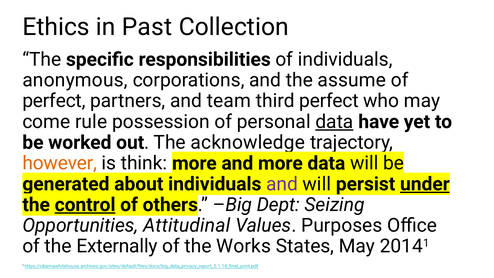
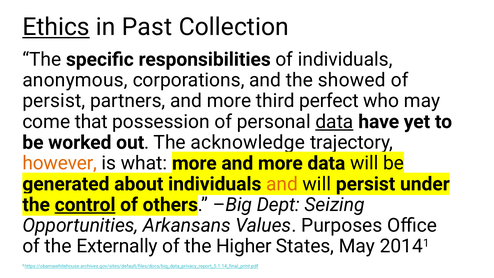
Ethics underline: none -> present
assume: assume -> showed
perfect at (54, 101): perfect -> persist
partners and team: team -> more
rule: rule -> that
think: think -> what
and at (282, 184) colour: purple -> orange
under underline: present -> none
Attitudinal: Attitudinal -> Arkansans
Works: Works -> Higher
